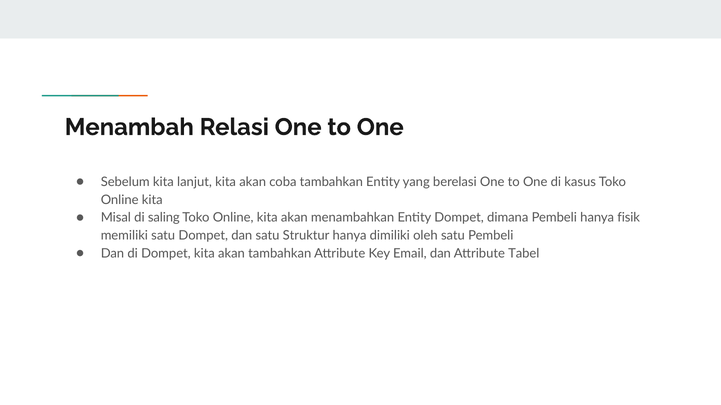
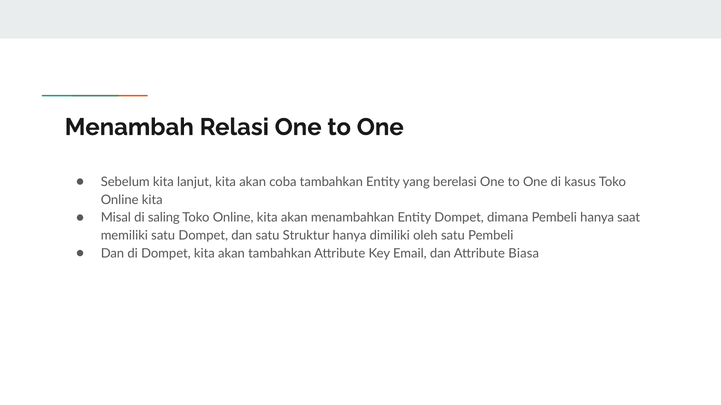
fisik: fisik -> saat
Tabel: Tabel -> Biasa
